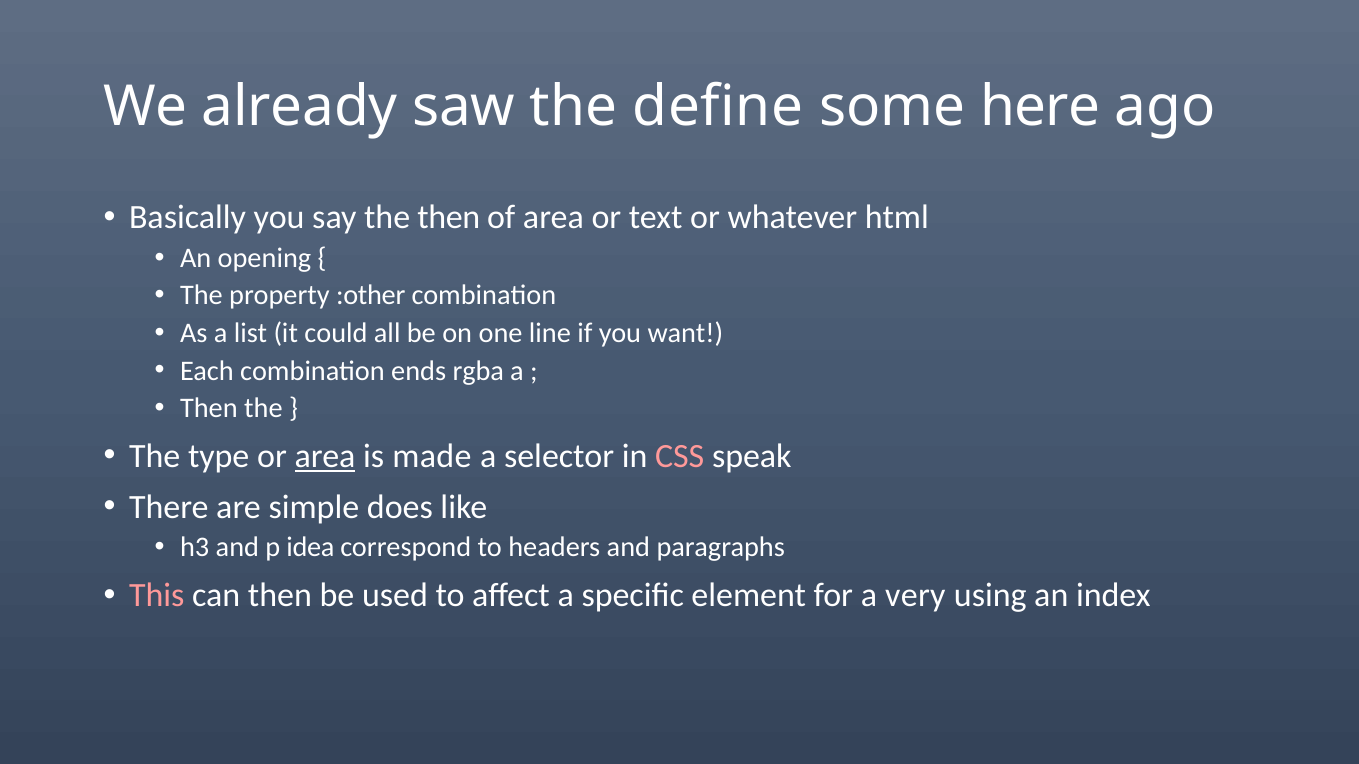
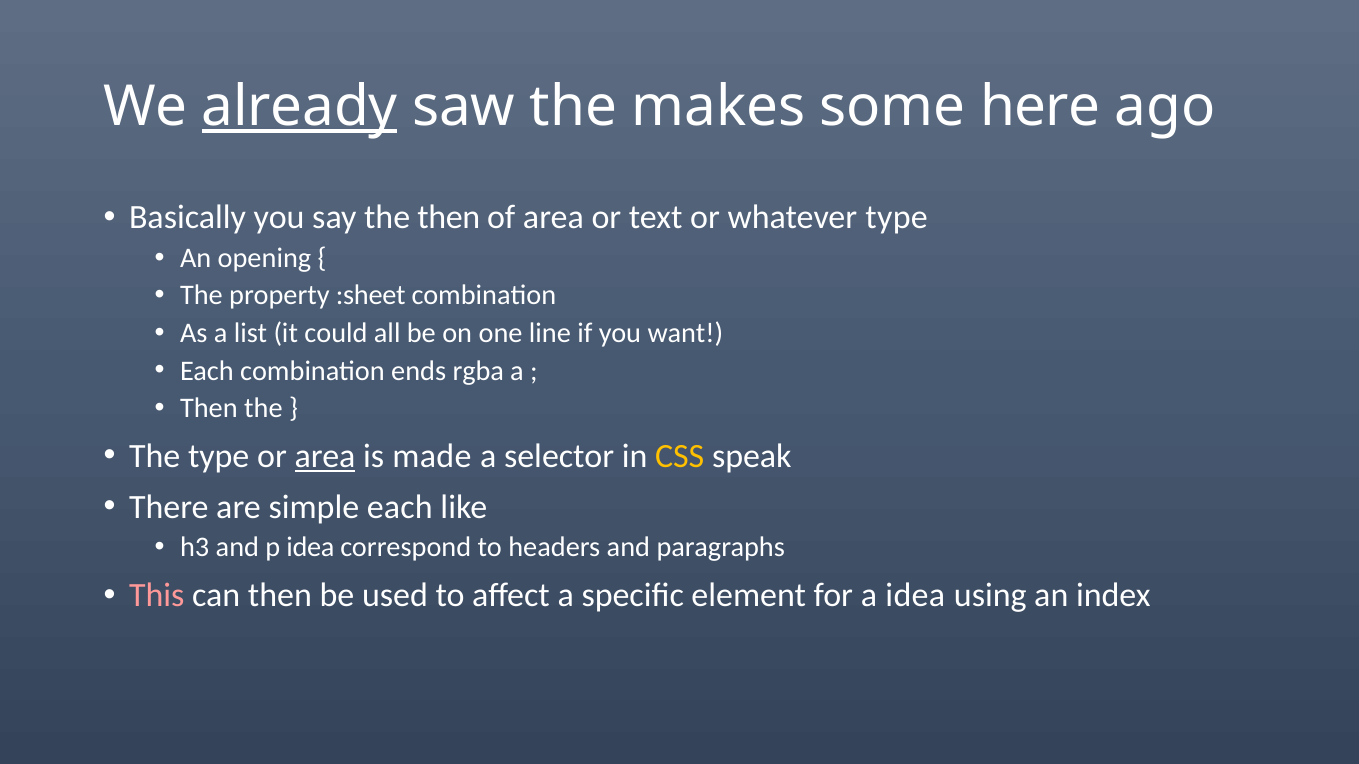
already underline: none -> present
define: define -> makes
whatever html: html -> type
:other: :other -> :sheet
CSS colour: pink -> yellow
simple does: does -> each
a very: very -> idea
